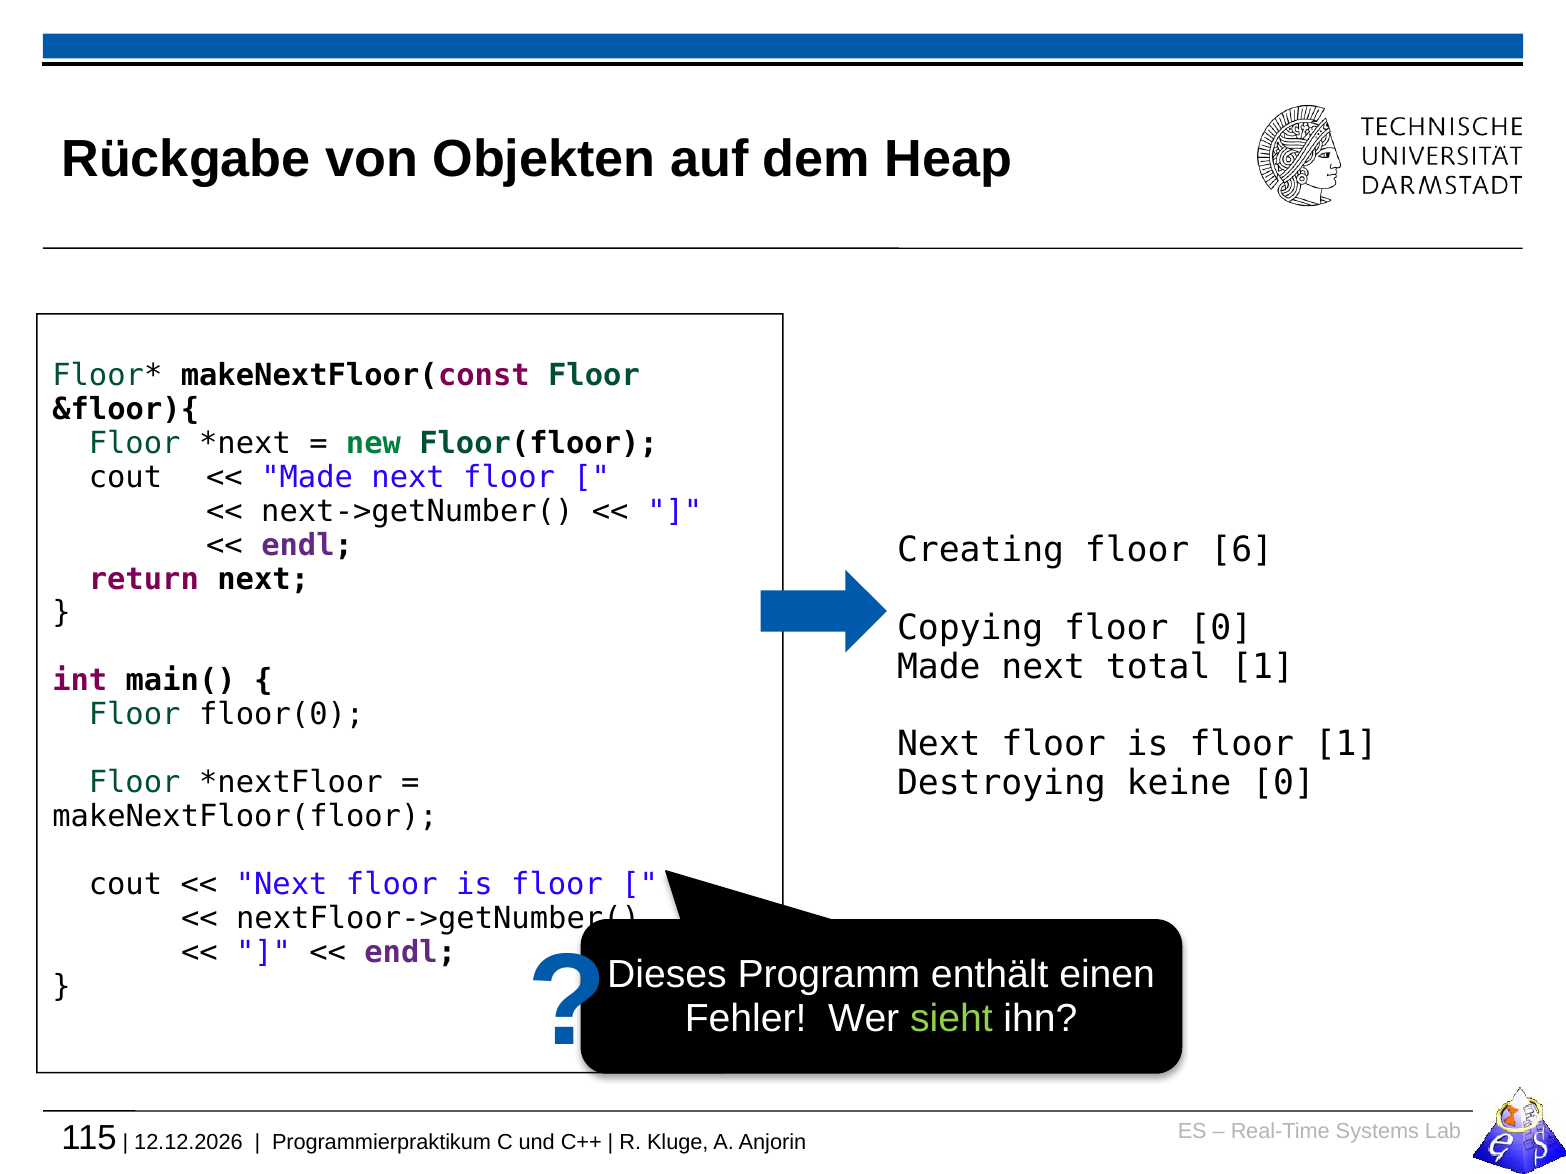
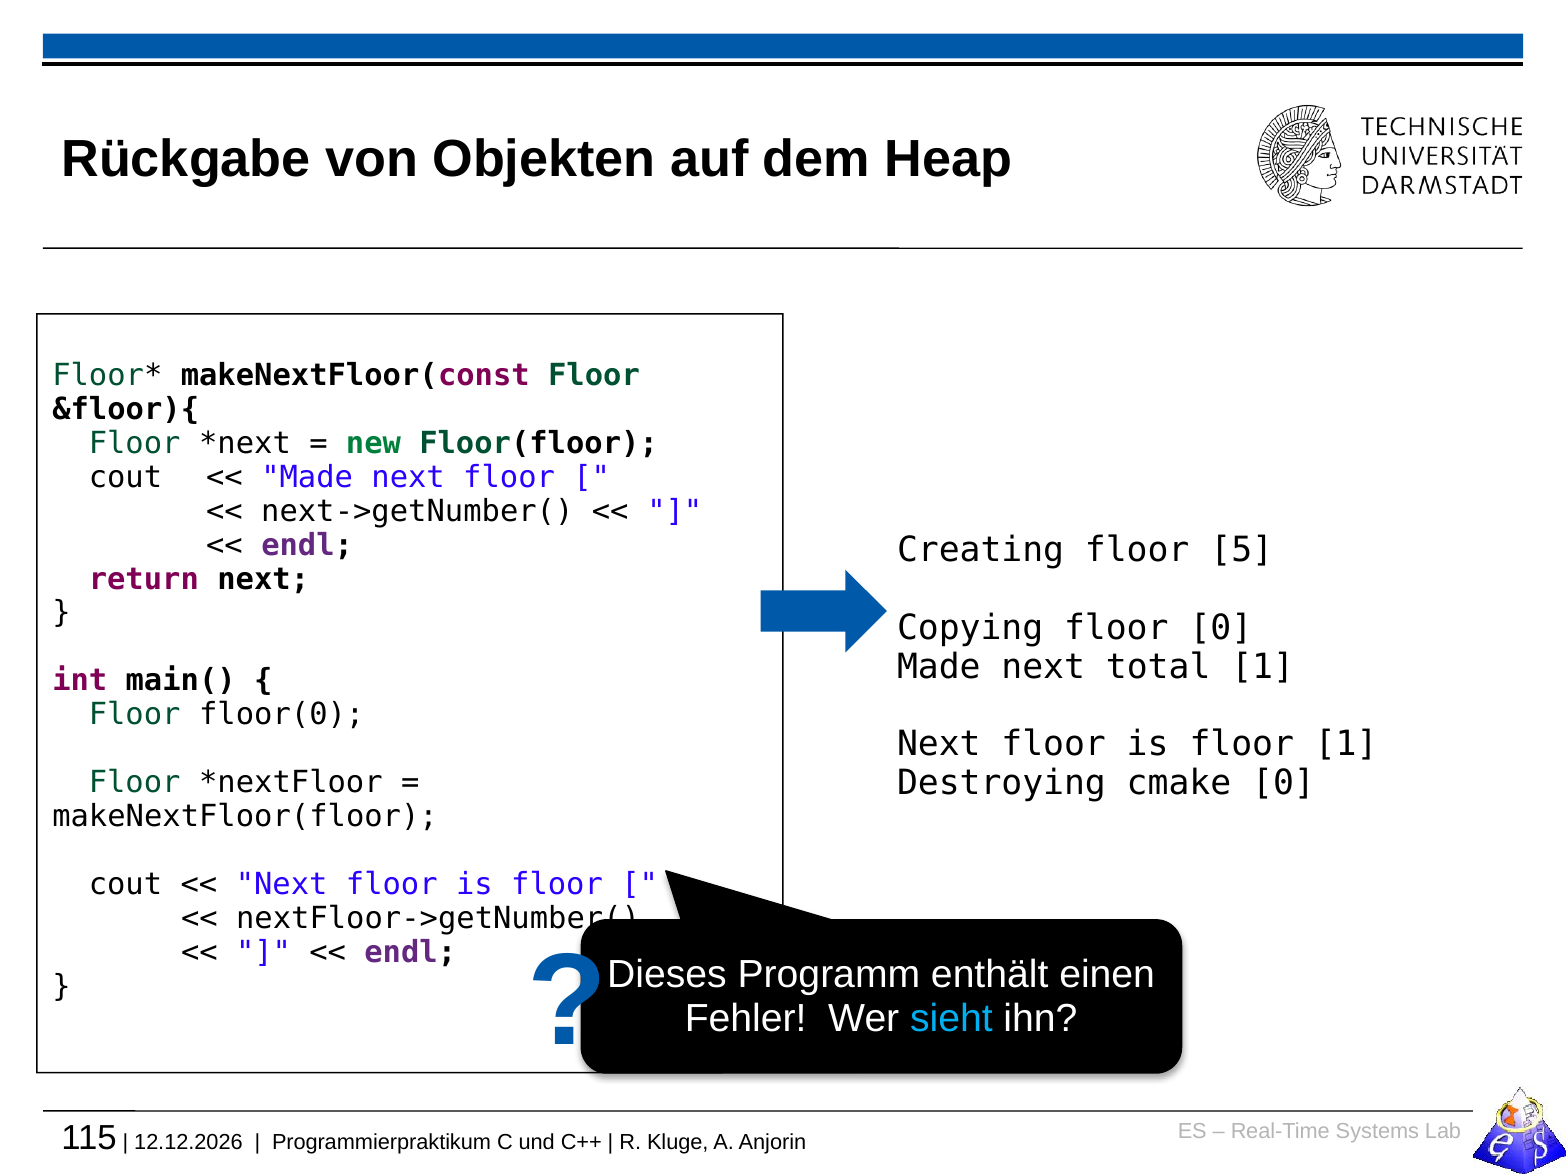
6: 6 -> 5
keine: keine -> cmake
sieht colour: light green -> light blue
